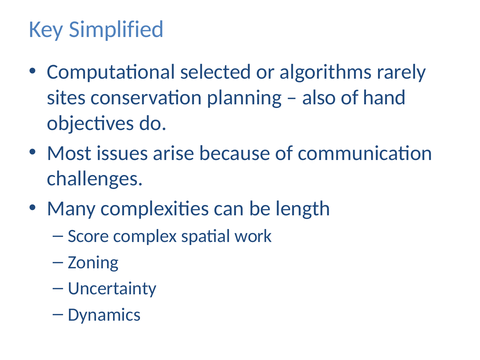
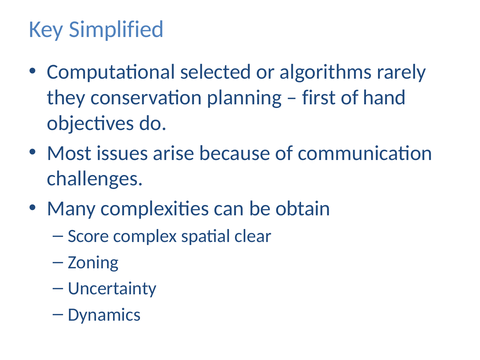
sites: sites -> they
also: also -> first
length: length -> obtain
work: work -> clear
